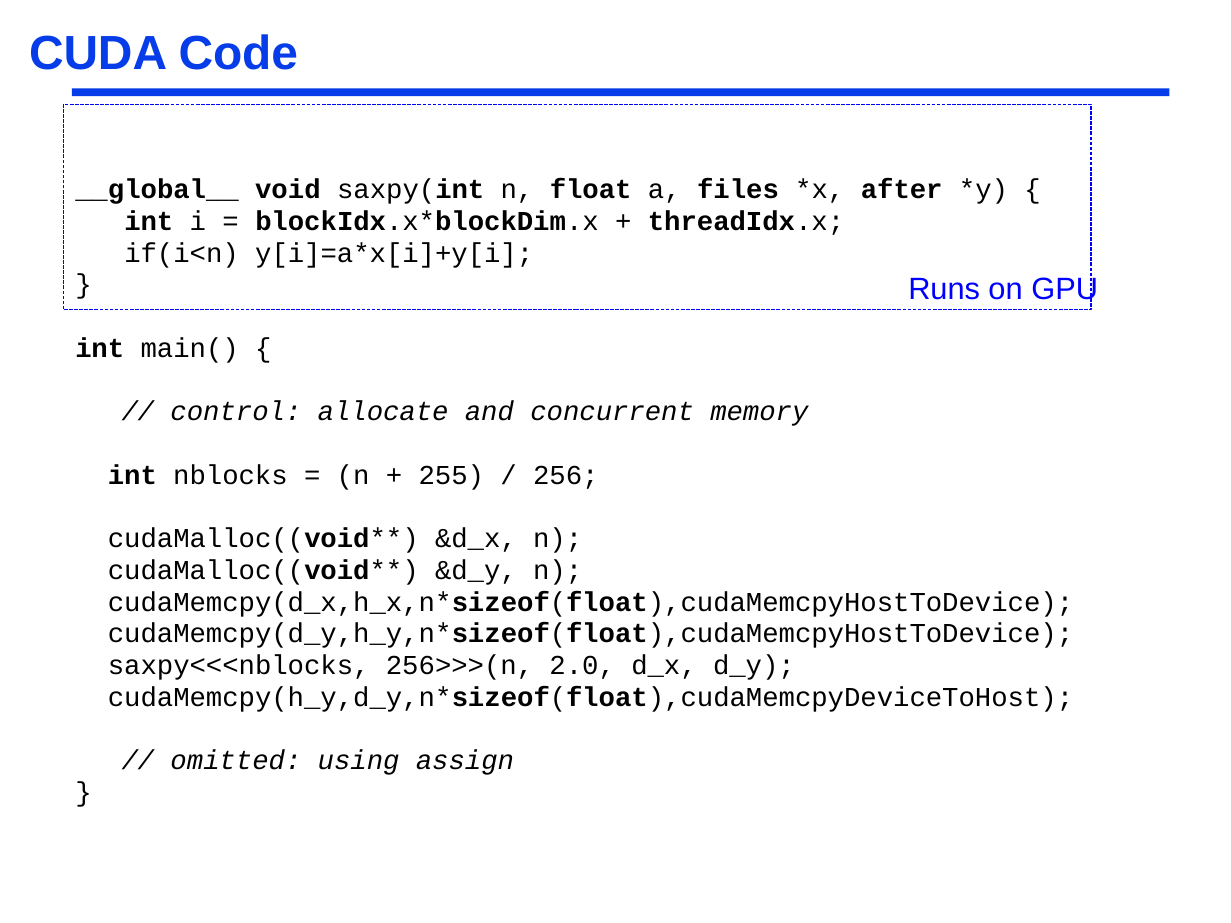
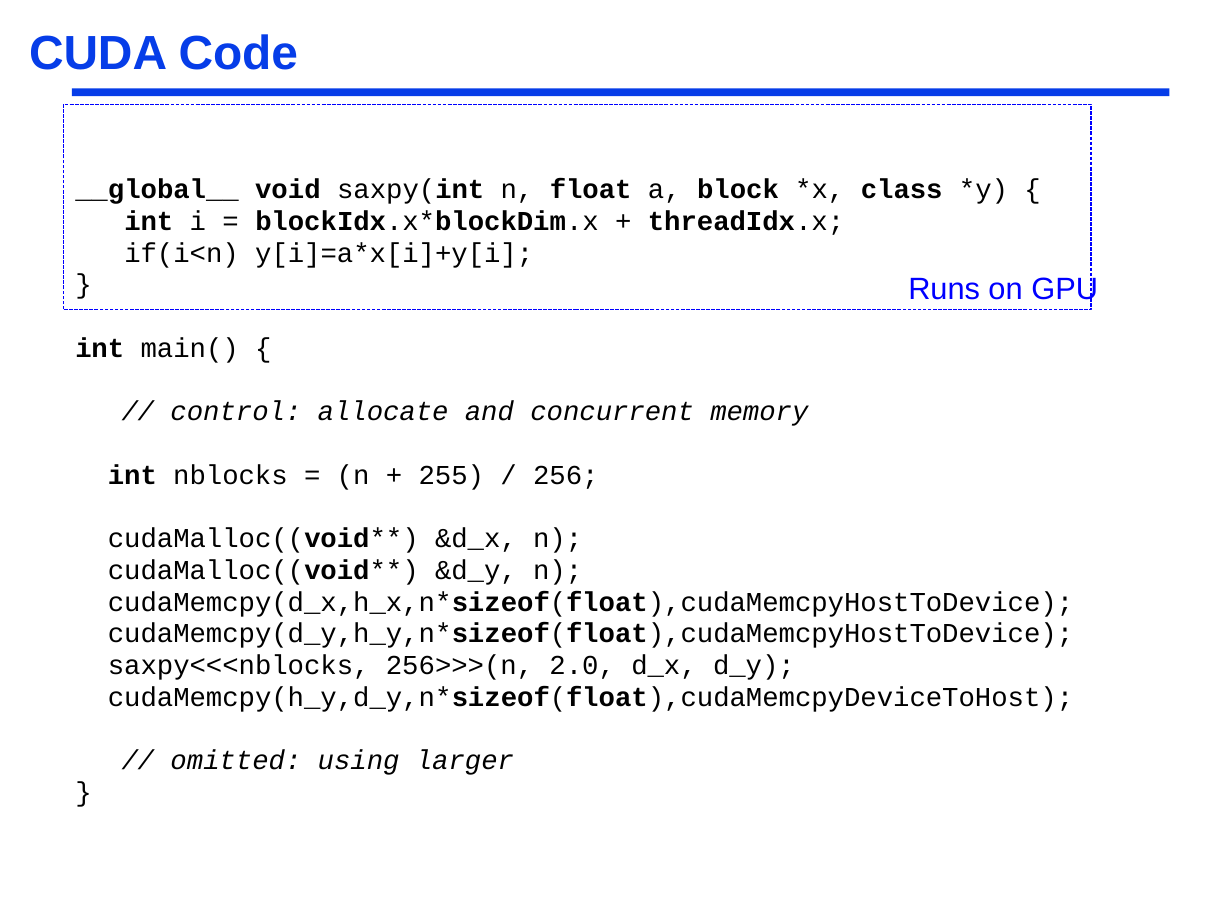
files: files -> block
after: after -> class
assign: assign -> larger
